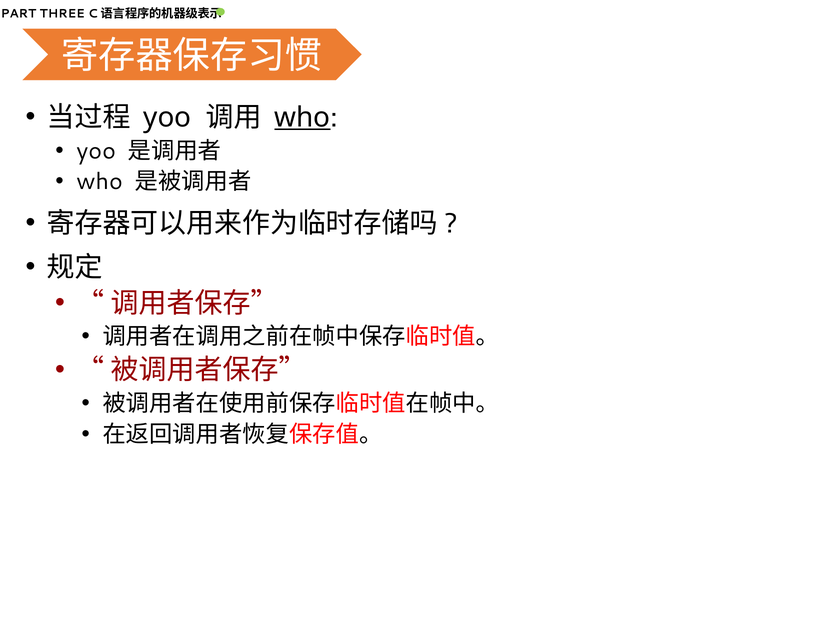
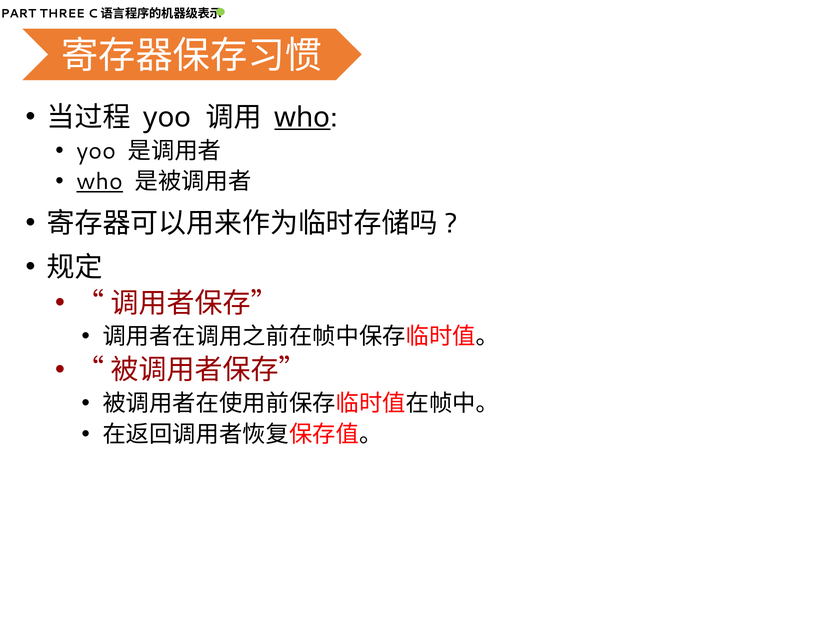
who at (100, 182) underline: none -> present
